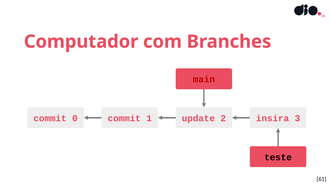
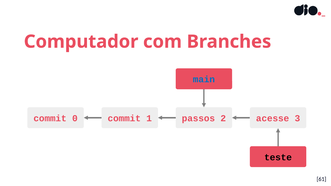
main colour: red -> blue
update: update -> passos
insira: insira -> acesse
